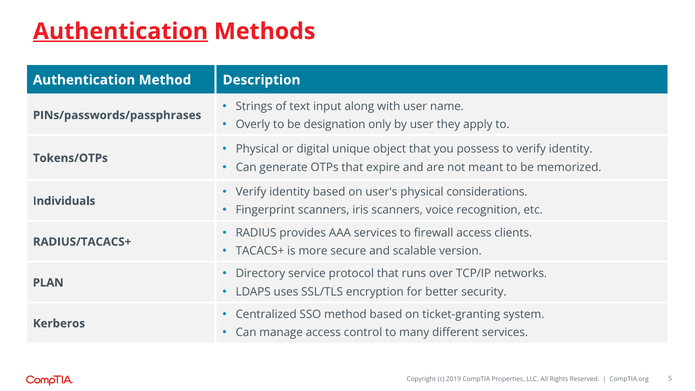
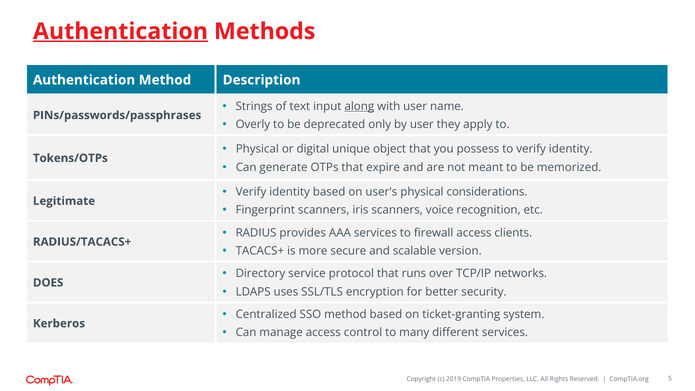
along underline: none -> present
designation: designation -> deprecated
Individuals: Individuals -> Legitimate
PLAN: PLAN -> DOES
